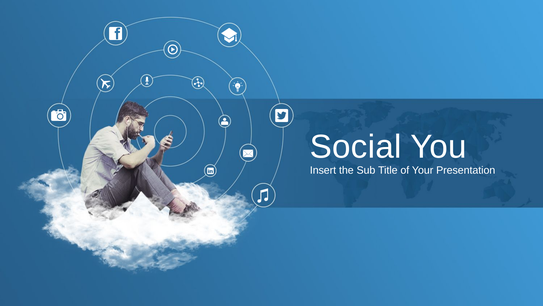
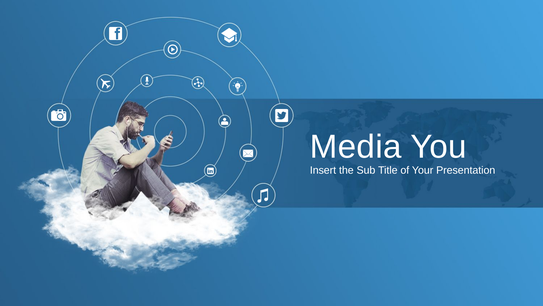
Social: Social -> Media
